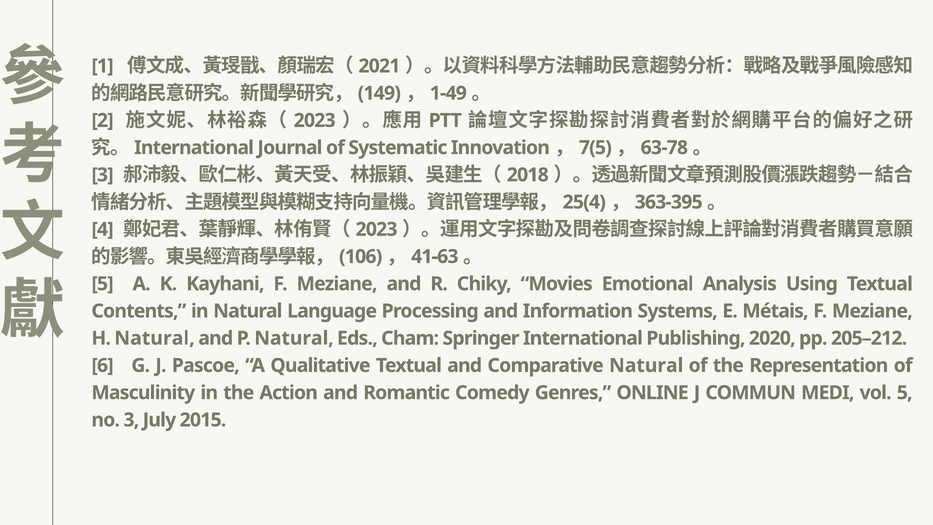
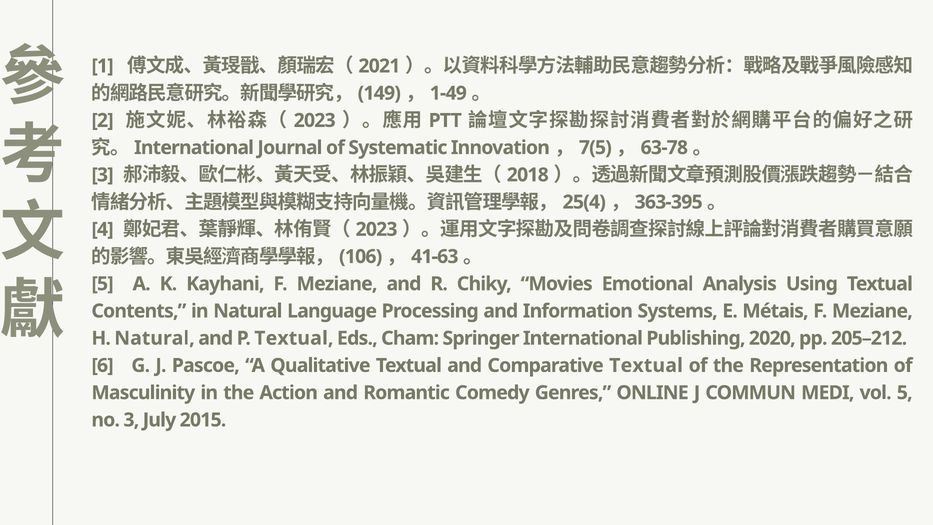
P Natural: Natural -> Textual
Comparative Natural: Natural -> Textual
